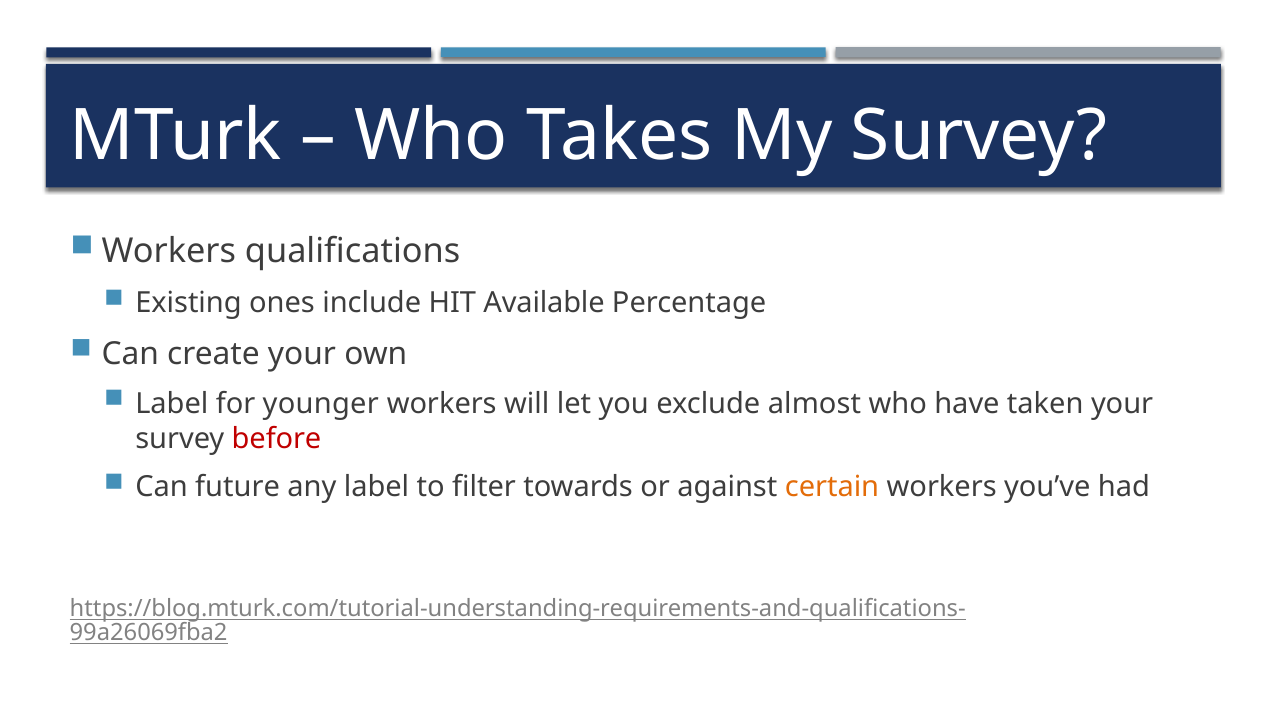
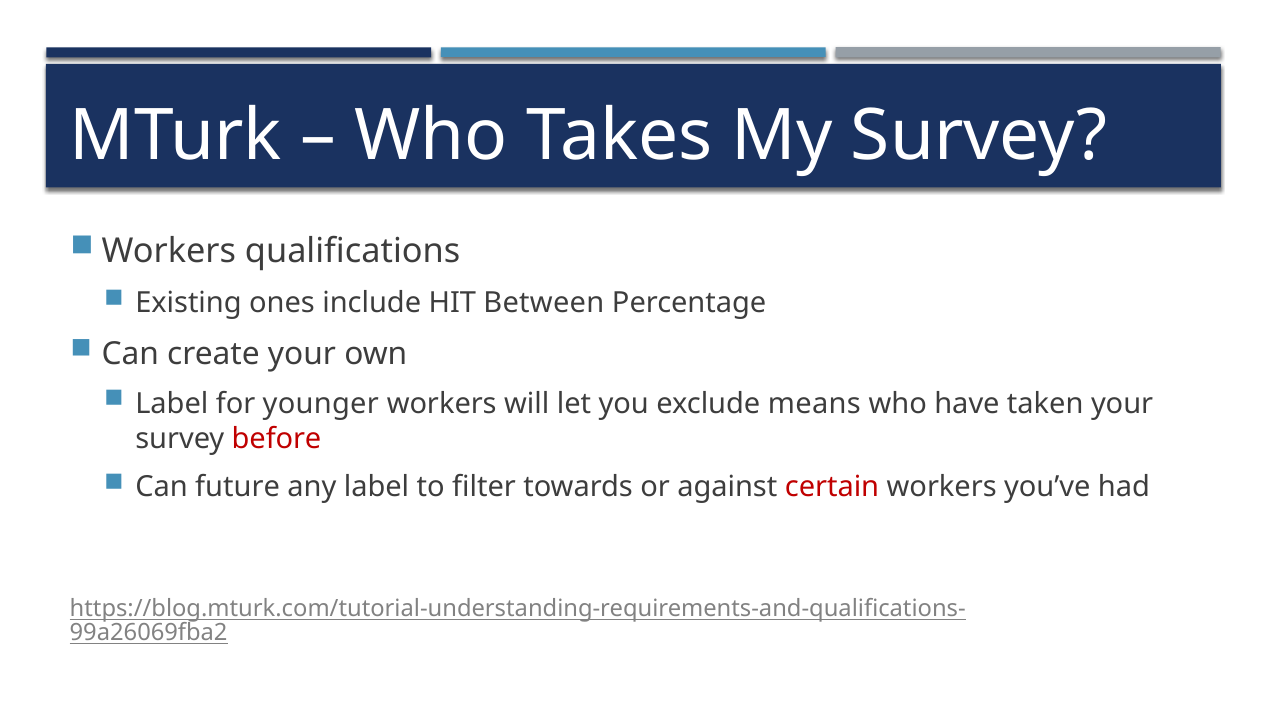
Available: Available -> Between
almost: almost -> means
certain colour: orange -> red
